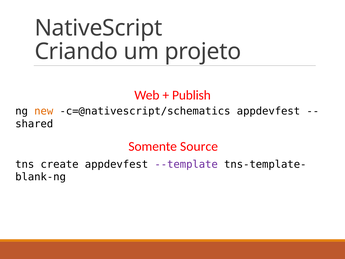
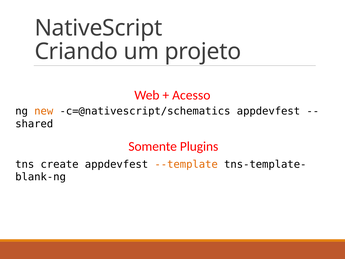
Publish: Publish -> Acesso
Source: Source -> Plugins
--template colour: purple -> orange
